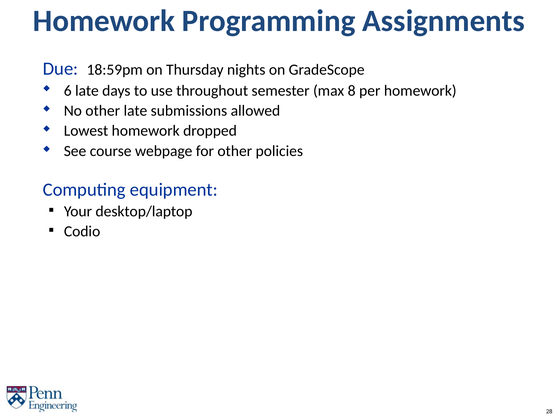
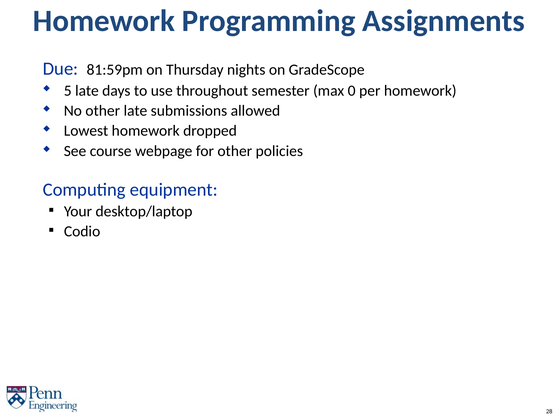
18:59pm: 18:59pm -> 81:59pm
6: 6 -> 5
8: 8 -> 0
